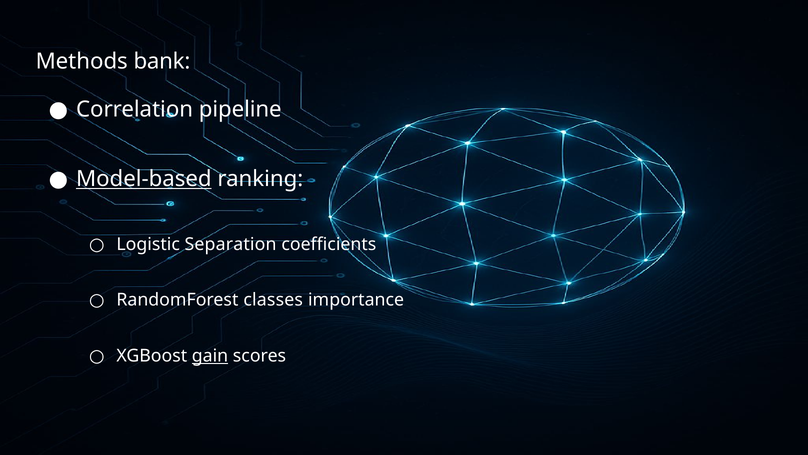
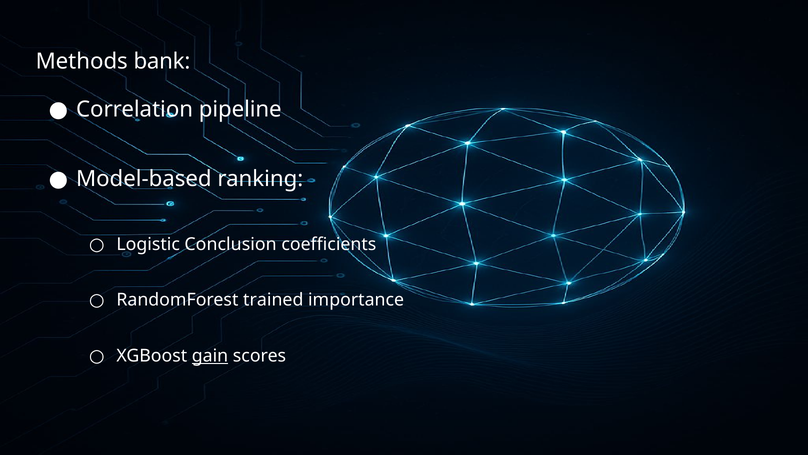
Model-based underline: present -> none
Separation: Separation -> Conclusion
classes: classes -> trained
